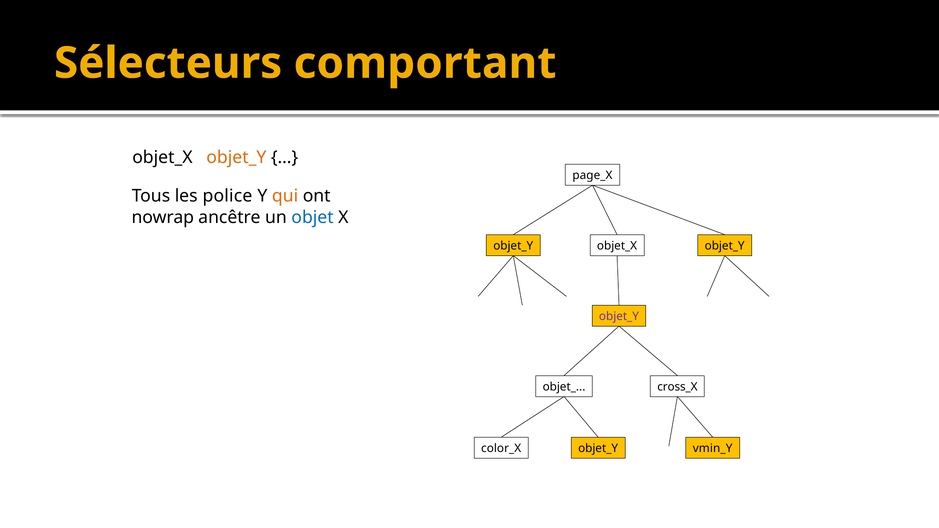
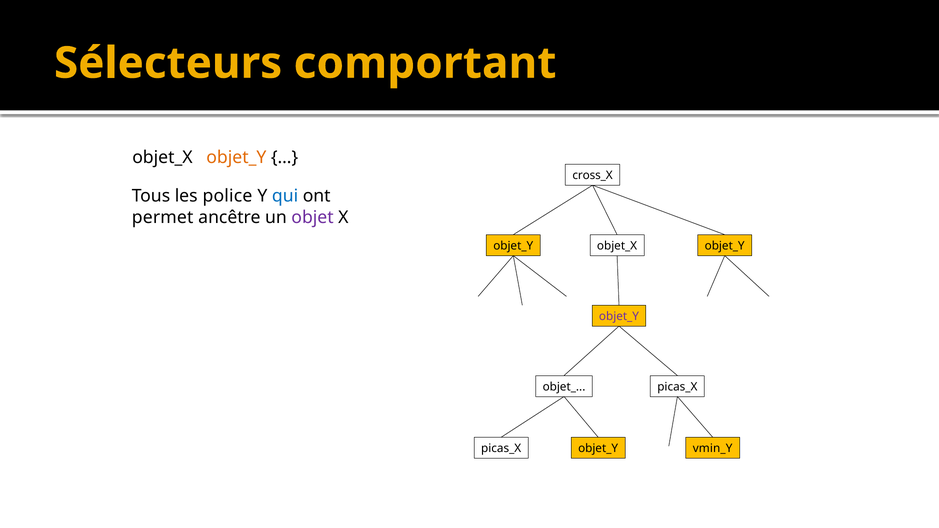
page_X: page_X -> cross_X
qui colour: orange -> blue
nowrap: nowrap -> permet
objet colour: blue -> purple
cross_X at (677, 387): cross_X -> picas_X
color_X at (501, 449): color_X -> picas_X
